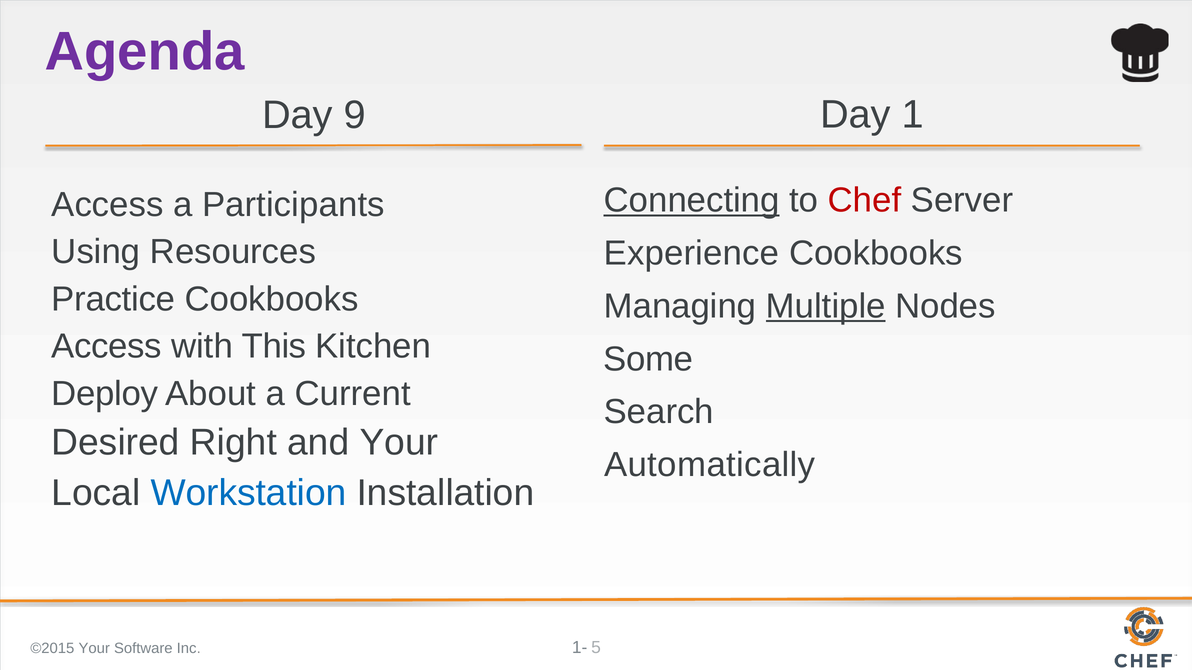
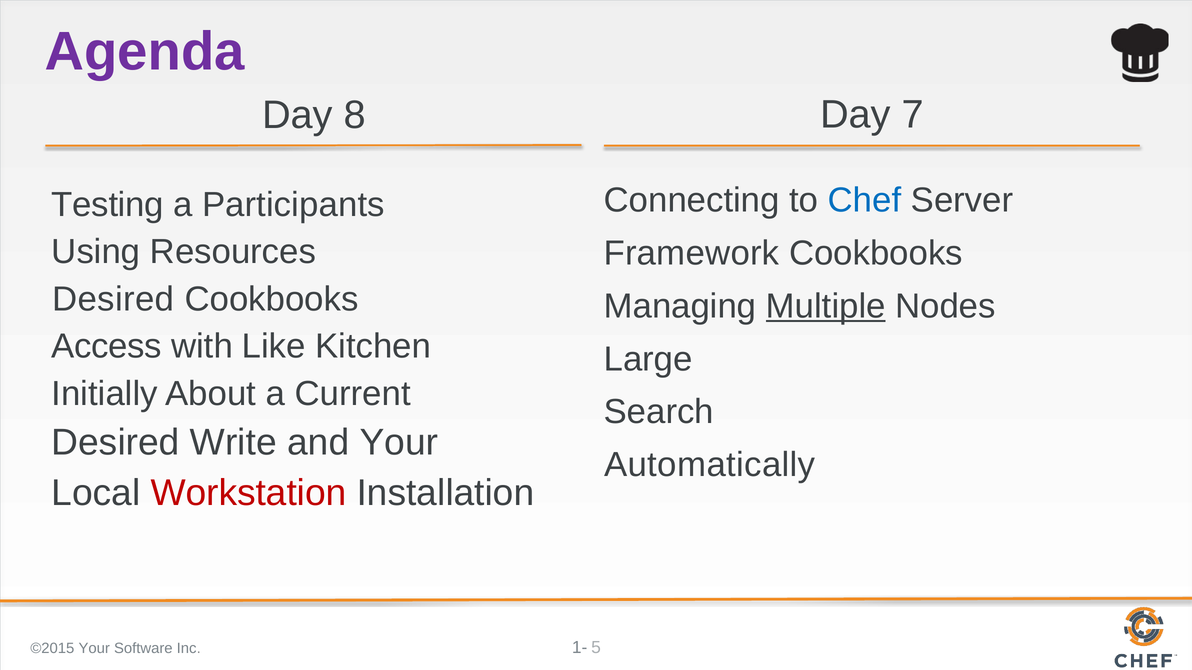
9: 9 -> 8
1: 1 -> 7
Connecting underline: present -> none
Chef colour: red -> blue
Access at (107, 205): Access -> Testing
Experience: Experience -> Framework
Practice at (113, 299): Practice -> Desired
This: This -> Like
Some: Some -> Large
Deploy: Deploy -> Initially
Right: Right -> Write
Workstation colour: blue -> red
